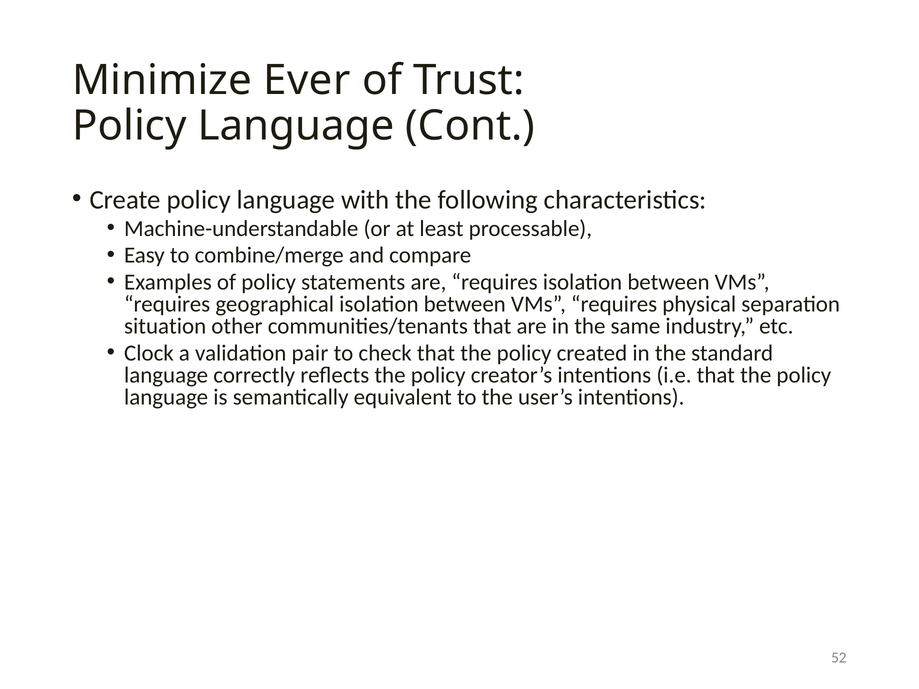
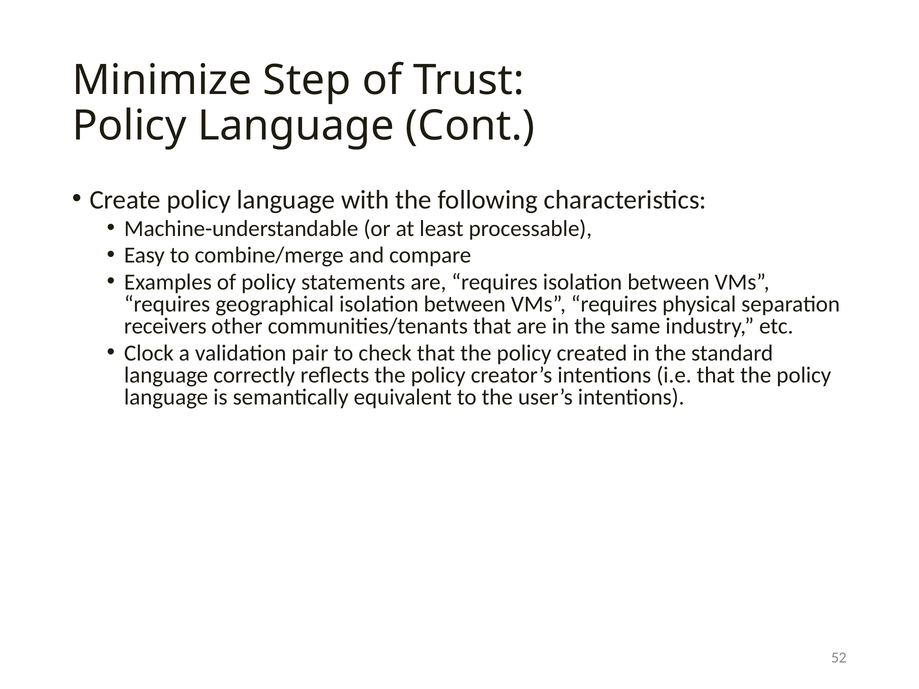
Ever: Ever -> Step
situation: situation -> receivers
